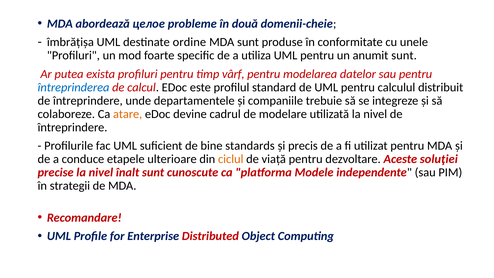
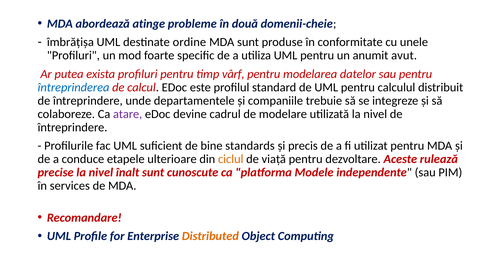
целое: целое -> atinge
anumit sunt: sunt -> avut
atare colour: orange -> purple
soluţiei: soluţiei -> rulează
strategii: strategii -> services
Distributed colour: red -> orange
